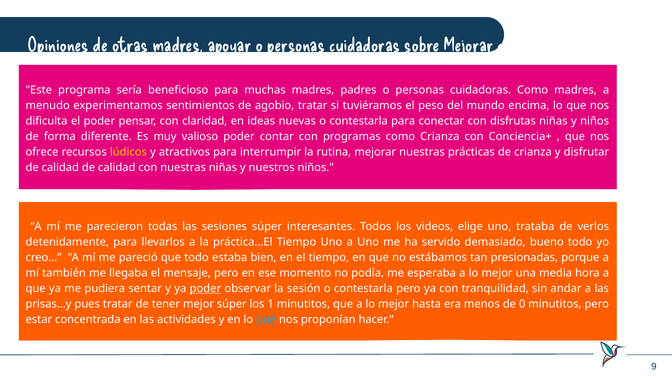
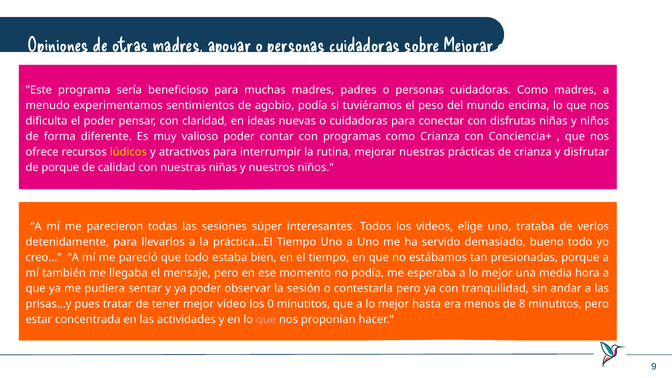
agobio tratar: tratar -> podía
nuevas o contestarla: contestarla -> cuidadoras
calidad at (60, 167): calidad -> porque
poder at (205, 288) underline: present -> none
mejor súper: súper -> vídeo
1: 1 -> 0
0: 0 -> 8
que at (266, 319) colour: light blue -> pink
